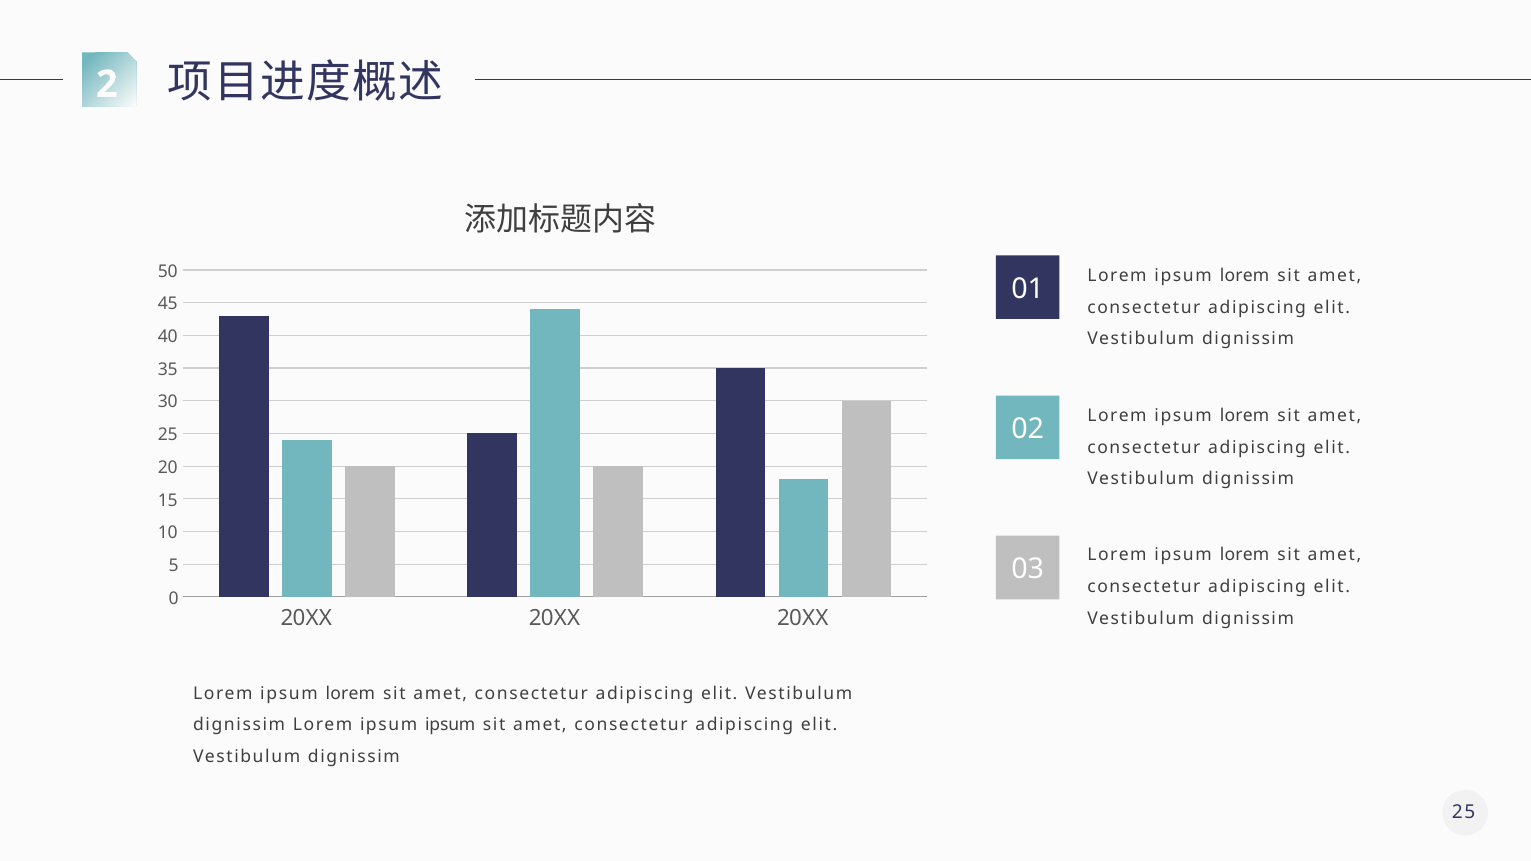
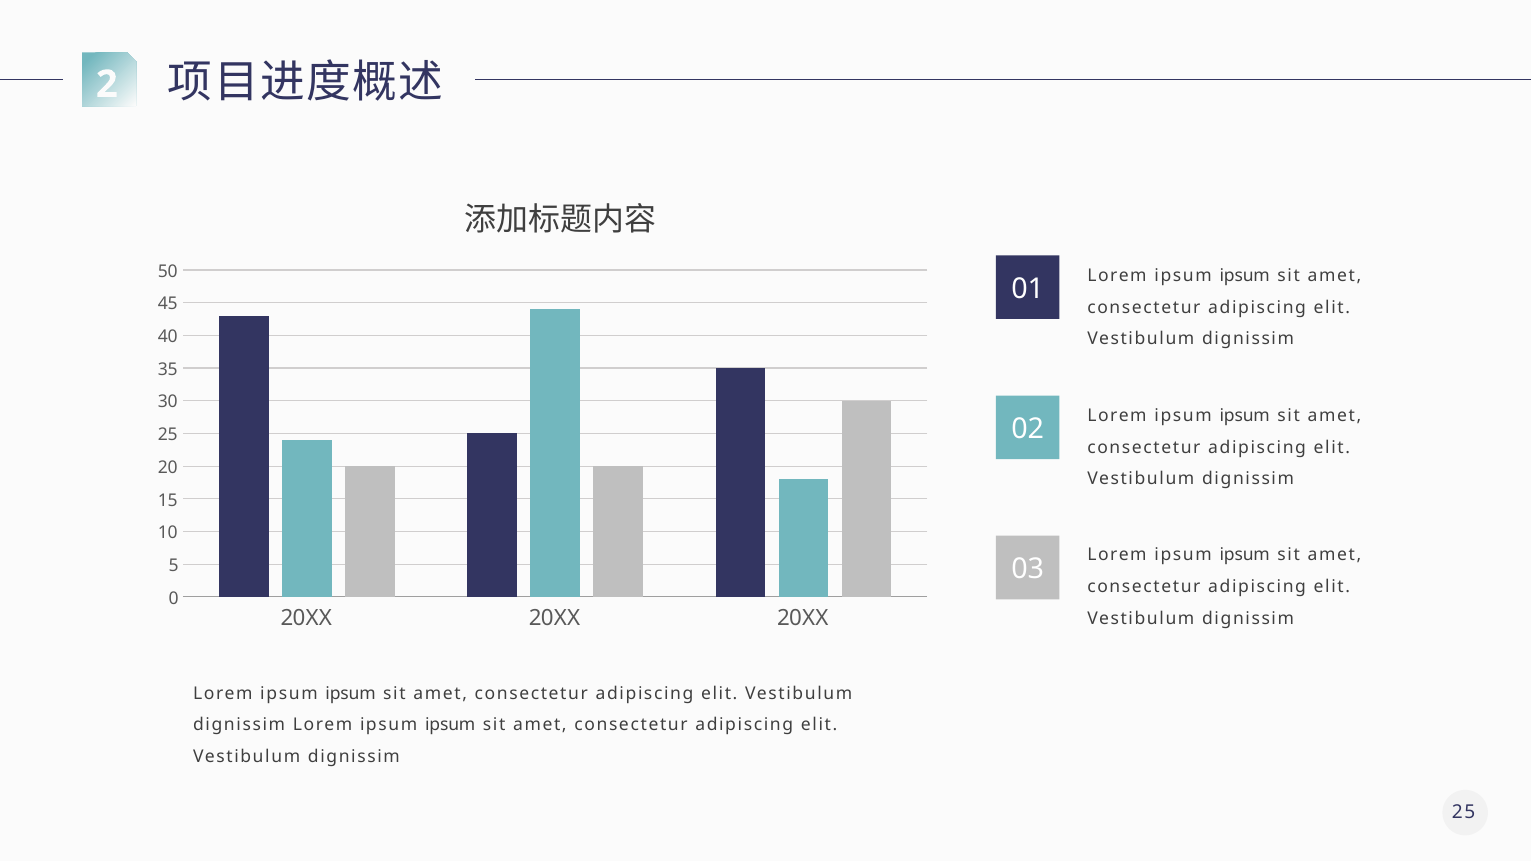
lorem at (1245, 276): lorem -> ipsum
lorem at (1245, 416): lorem -> ipsum
lorem at (1245, 555): lorem -> ipsum
lorem at (350, 694): lorem -> ipsum
